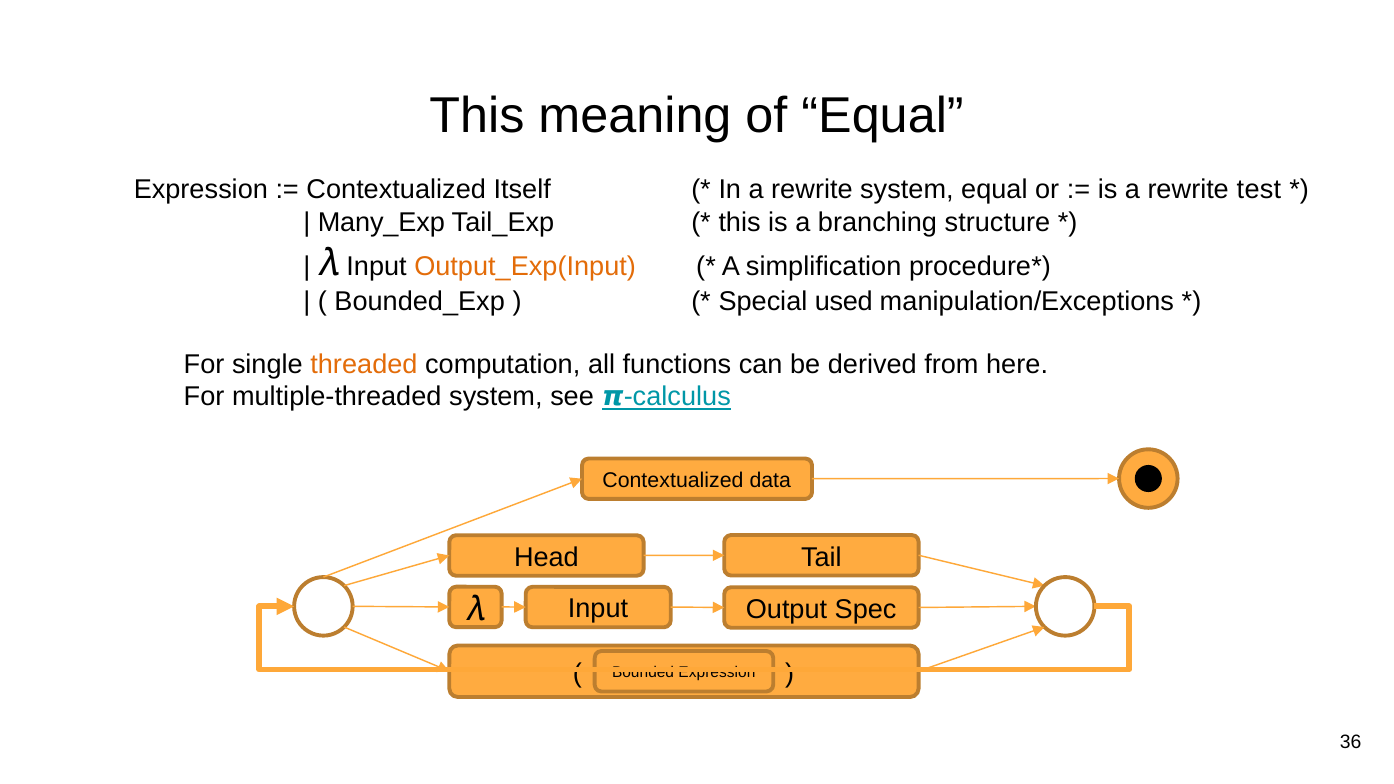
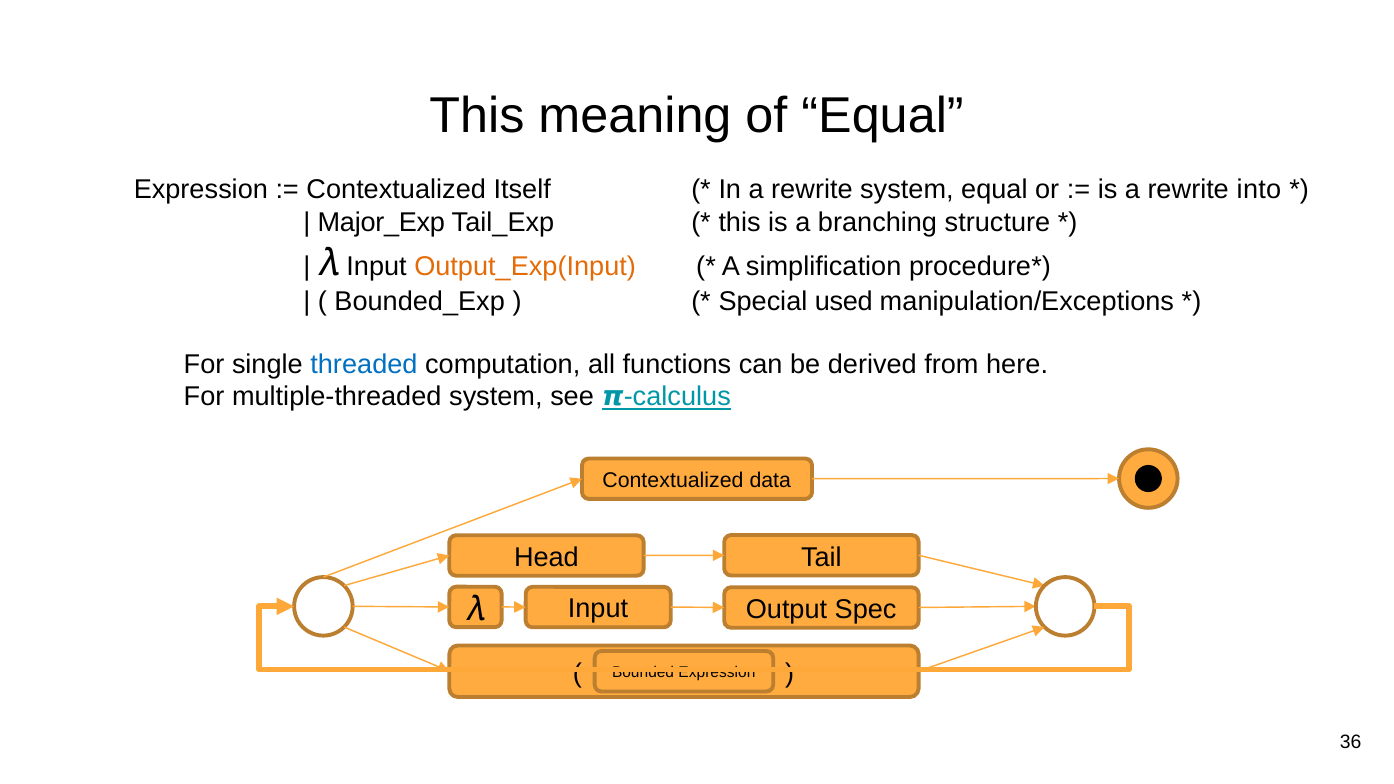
test: test -> into
Many_Exp: Many_Exp -> Major_Exp
threaded colour: orange -> blue
